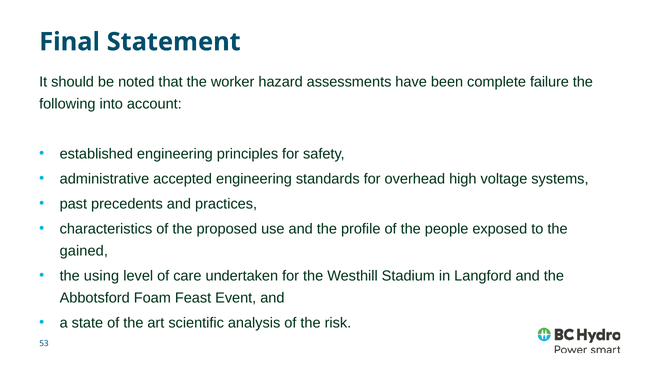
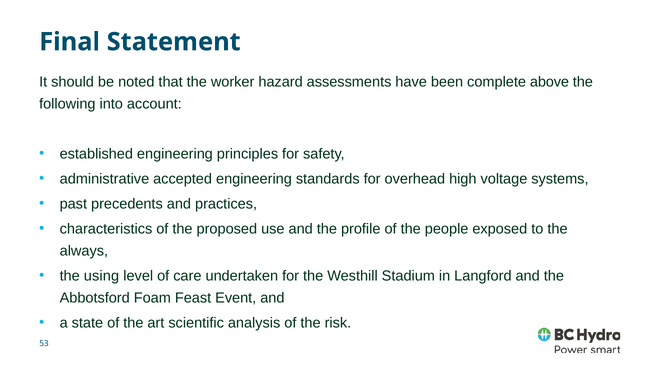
failure: failure -> above
gained: gained -> always
